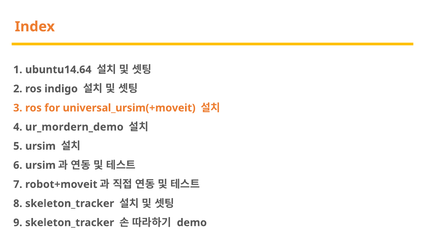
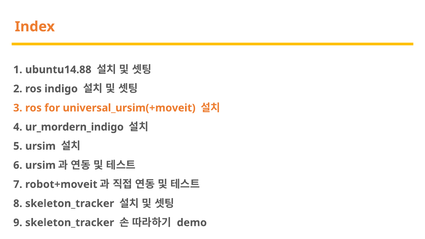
ubuntu14.64: ubuntu14.64 -> ubuntu14.88
ur_mordern_demo: ur_mordern_demo -> ur_mordern_indigo
